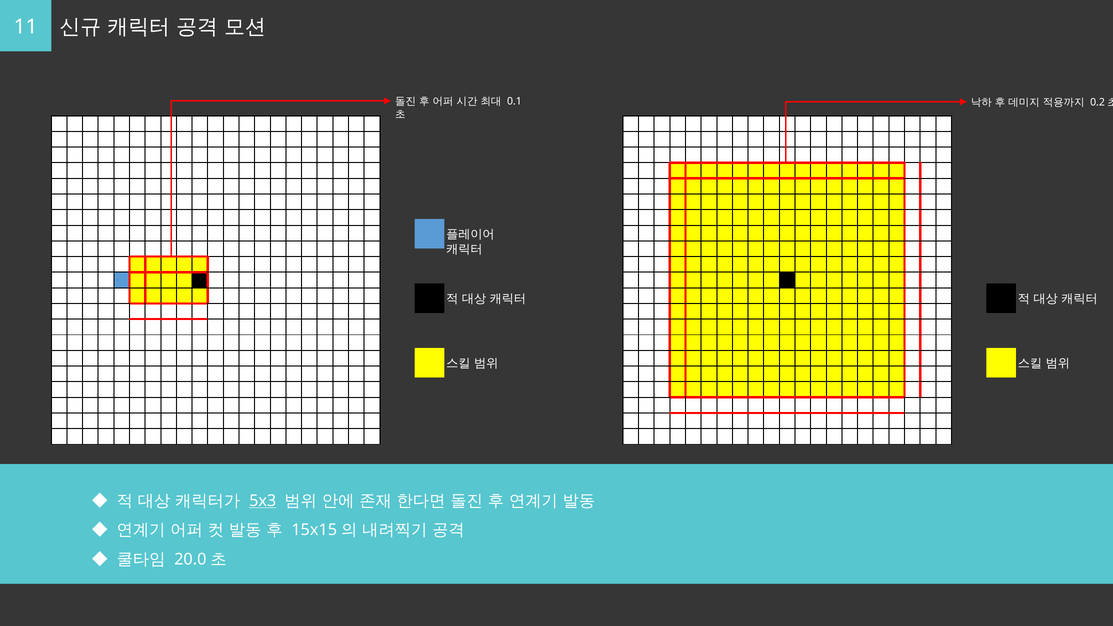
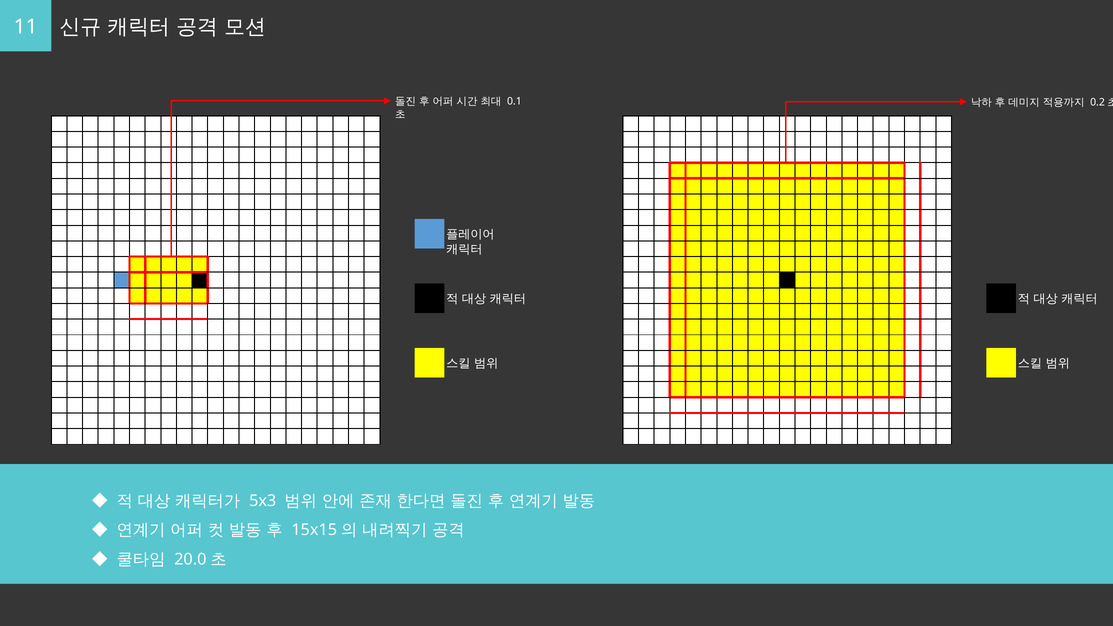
5x3 underline: present -> none
